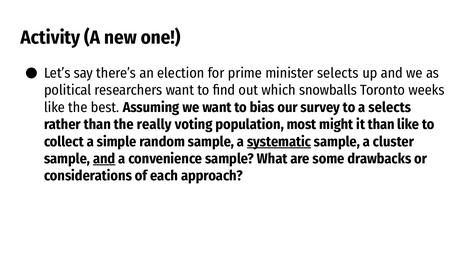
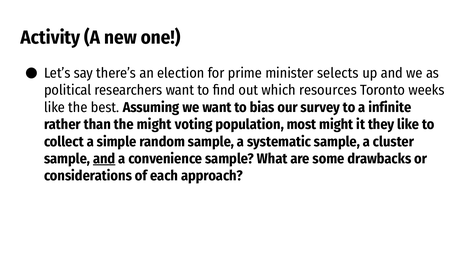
snowballs: snowballs -> resources
a selects: selects -> infinite
the really: really -> might
it than: than -> they
systematic underline: present -> none
